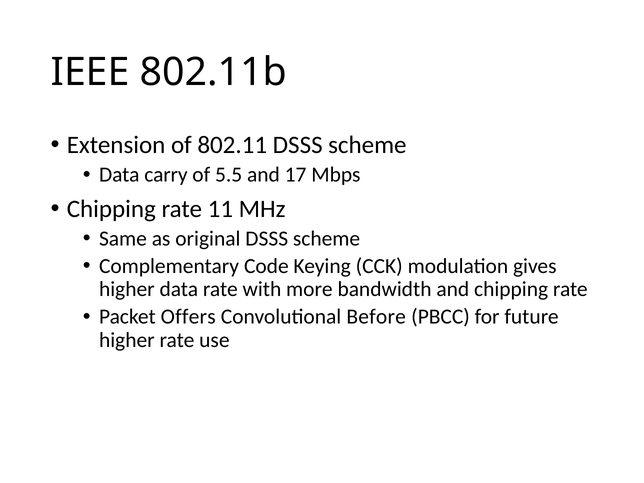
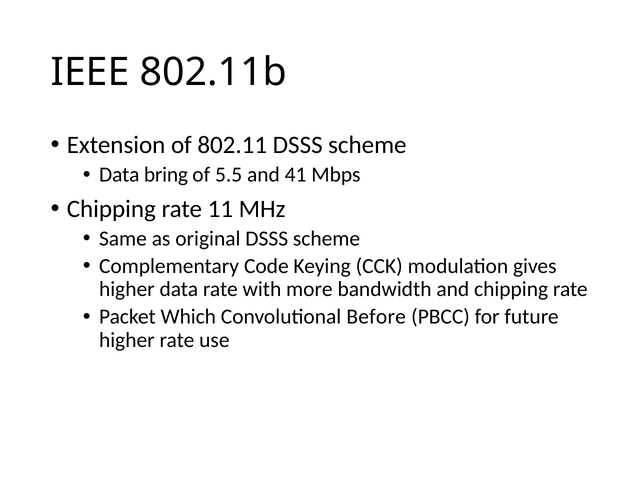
carry: carry -> bring
17: 17 -> 41
Offers: Offers -> Which
